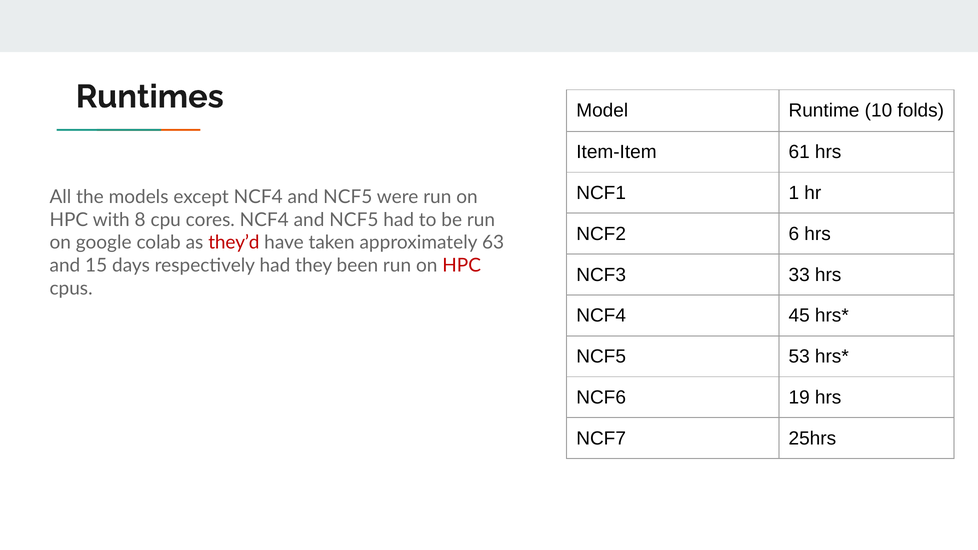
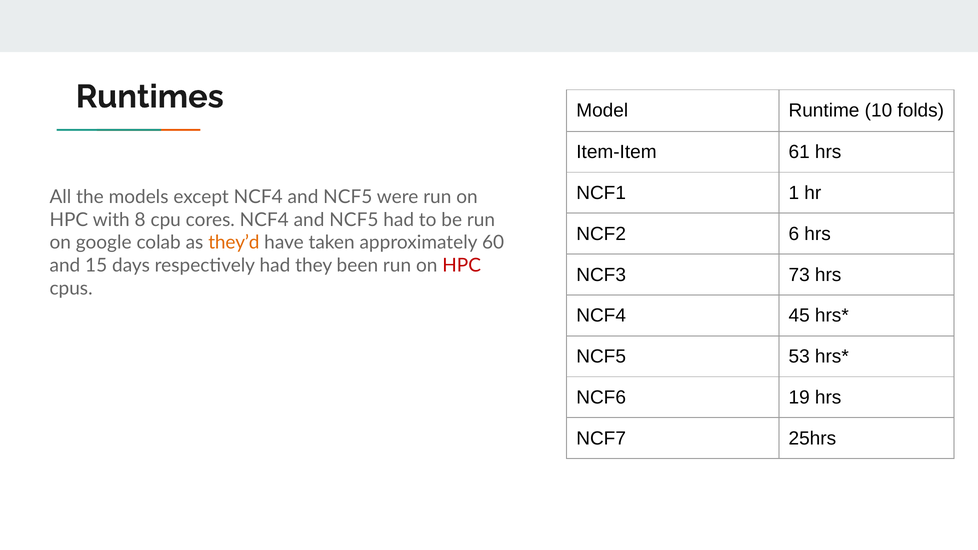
they’d colour: red -> orange
63: 63 -> 60
33: 33 -> 73
